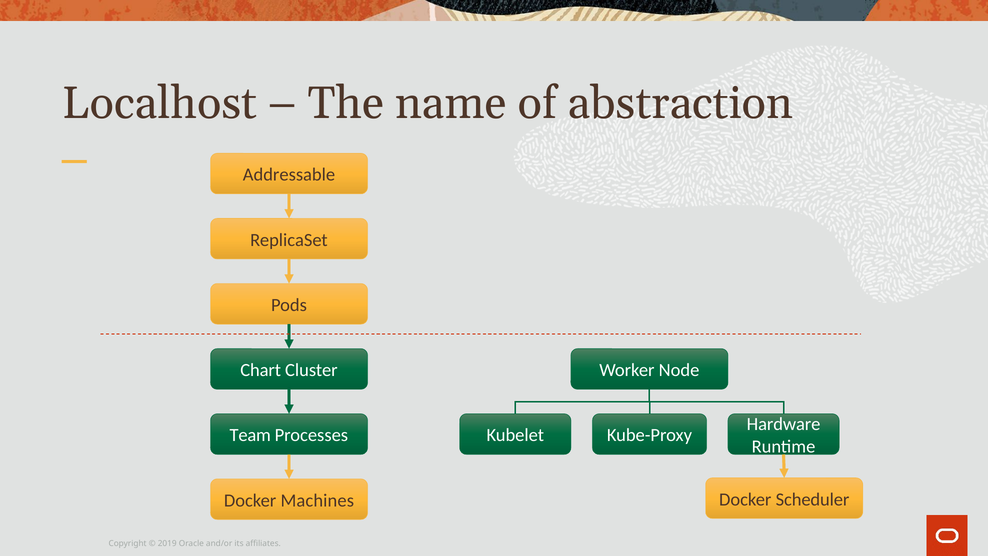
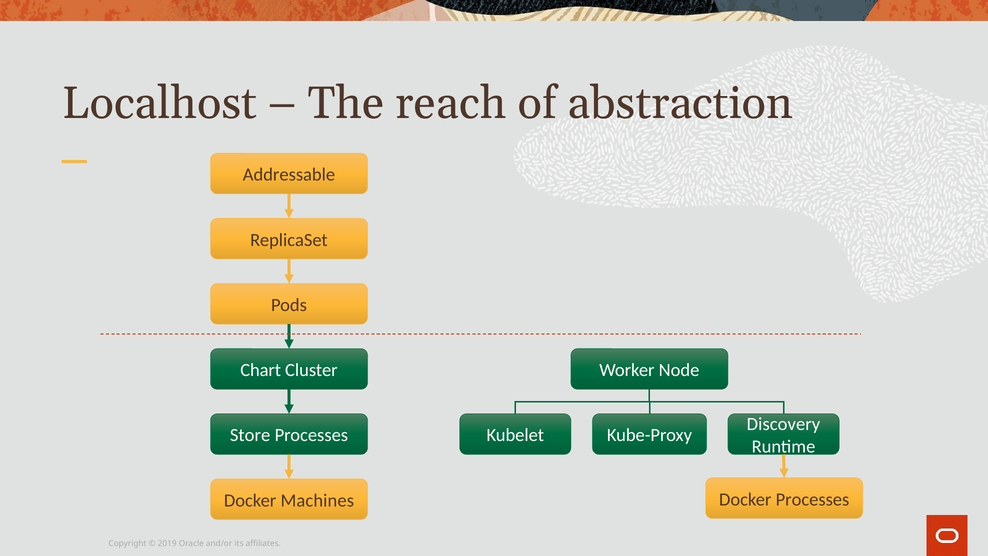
name: name -> reach
Hardware: Hardware -> Discovery
Team: Team -> Store
Docker Scheduler: Scheduler -> Processes
